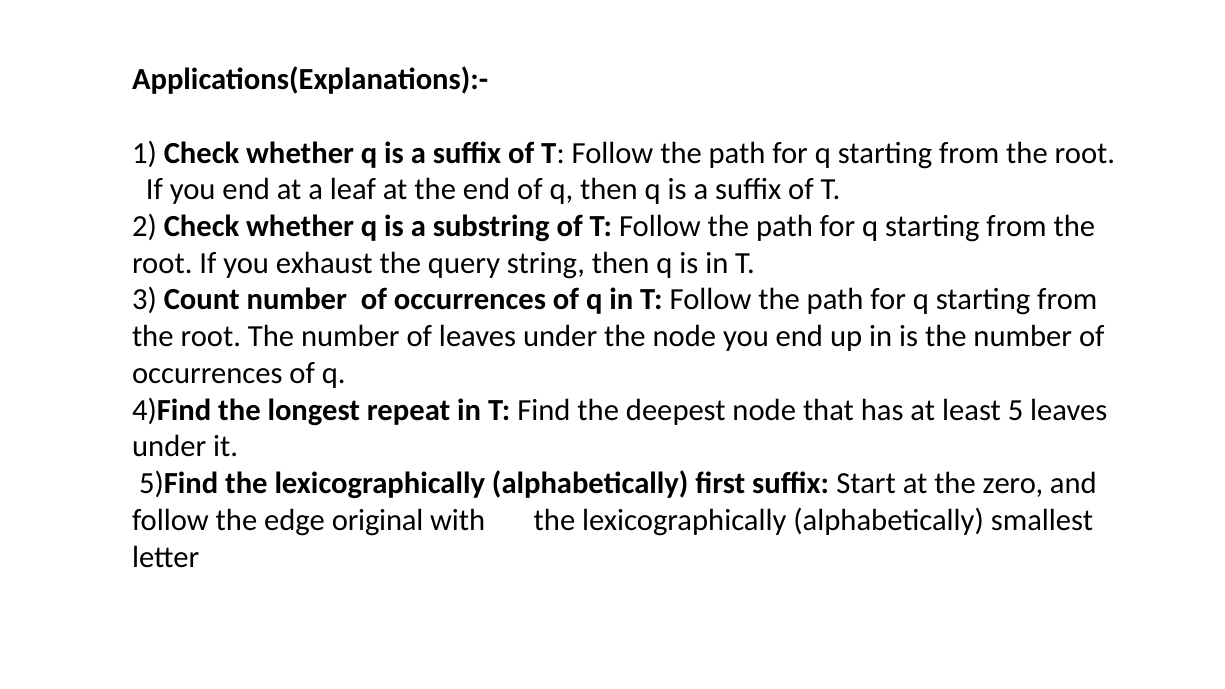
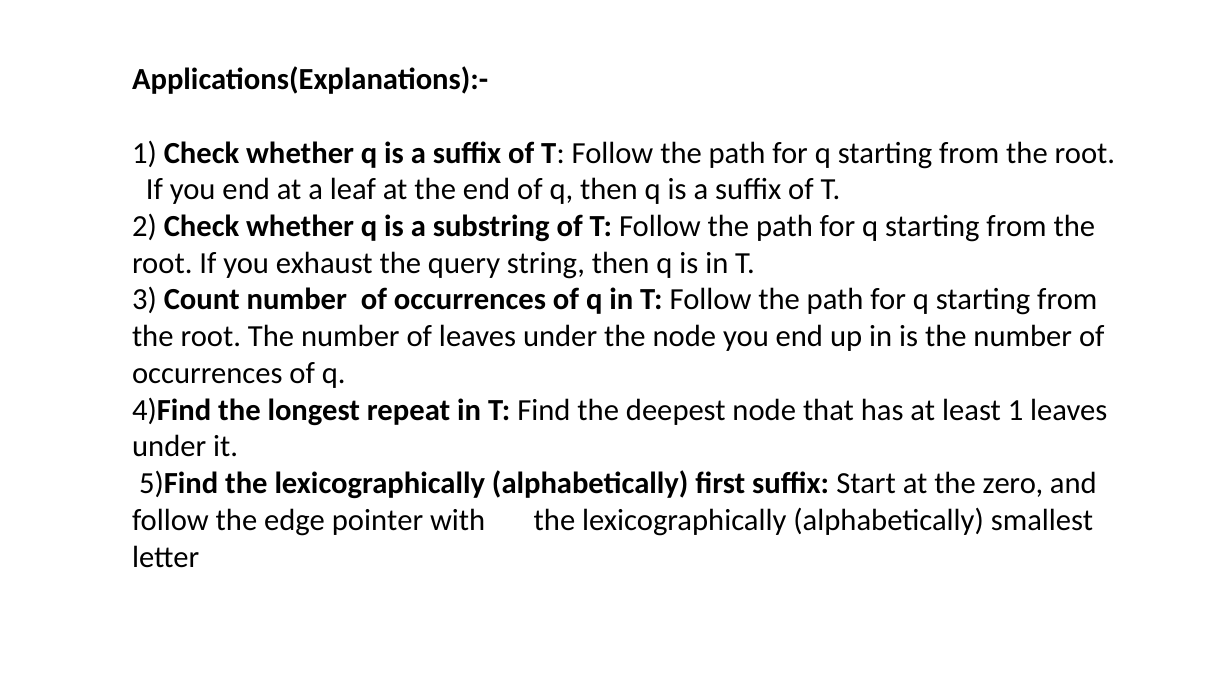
least 5: 5 -> 1
original: original -> pointer
